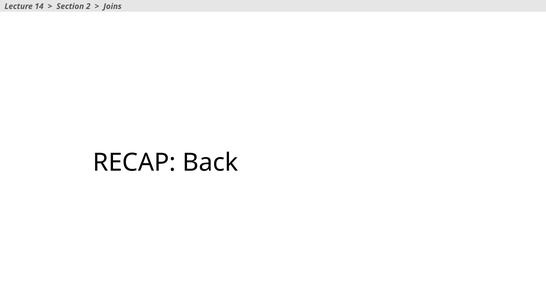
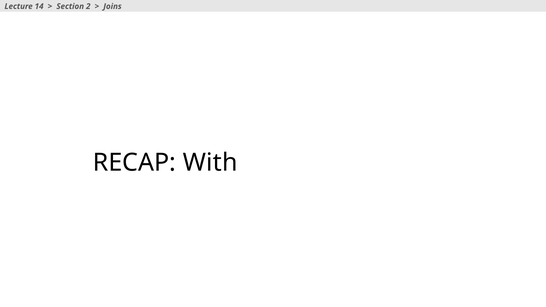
Back: Back -> With
